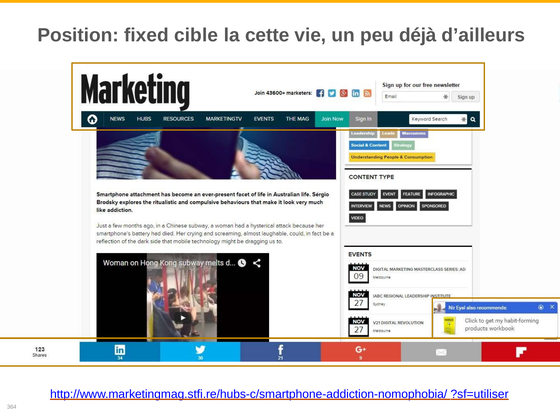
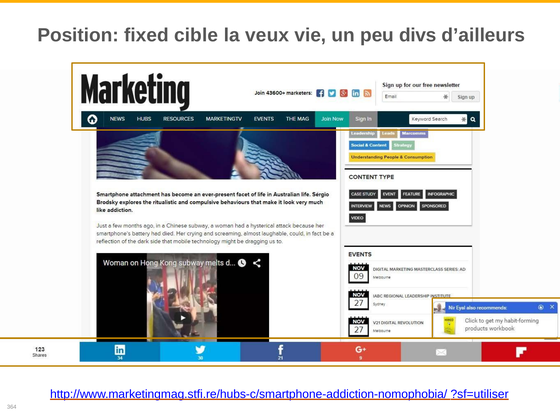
cette: cette -> veux
déjà: déjà -> divs
